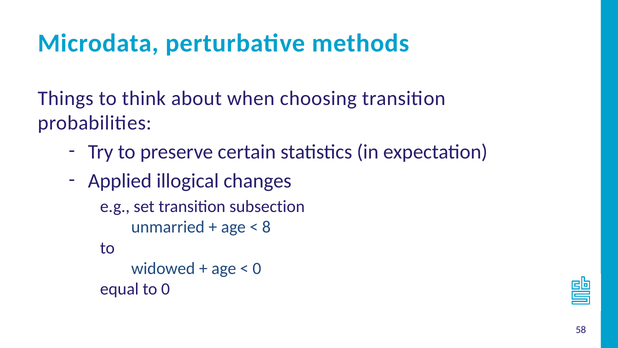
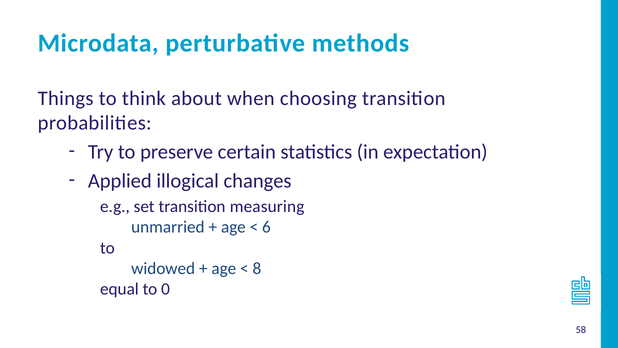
subsection: subsection -> measuring
8: 8 -> 6
0 at (257, 268): 0 -> 8
